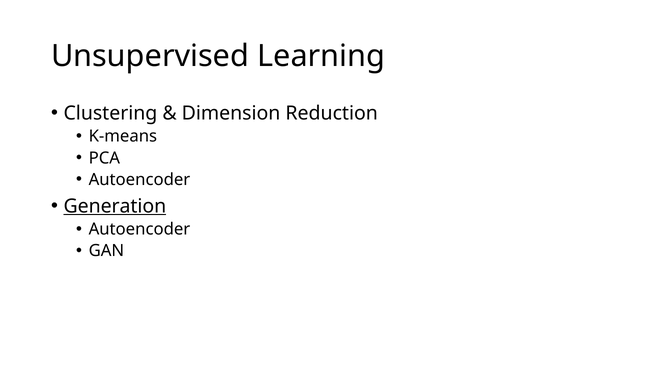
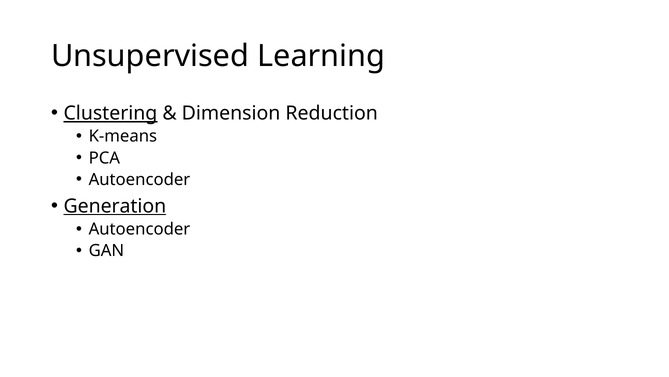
Clustering underline: none -> present
